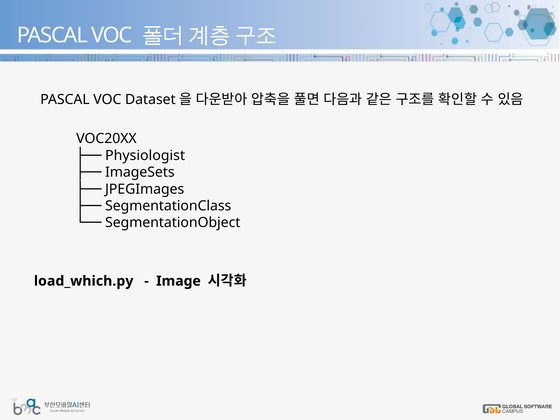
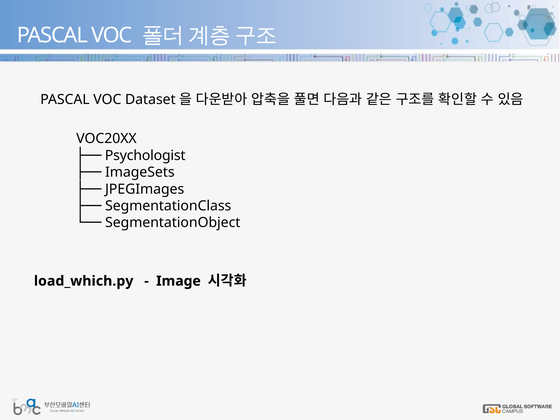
Physiologist: Physiologist -> Psychologist
